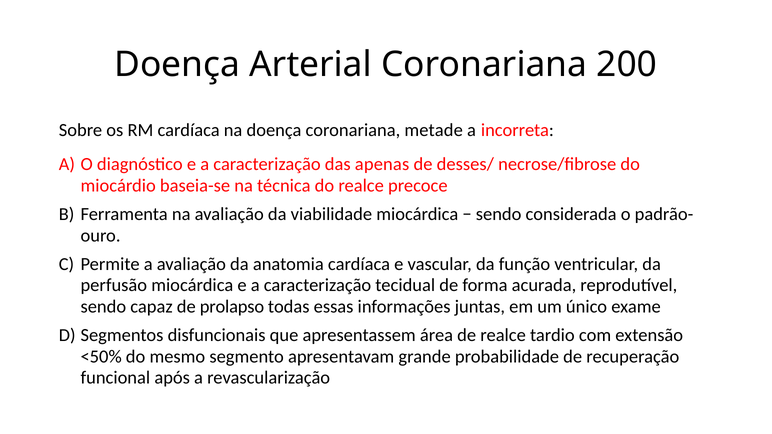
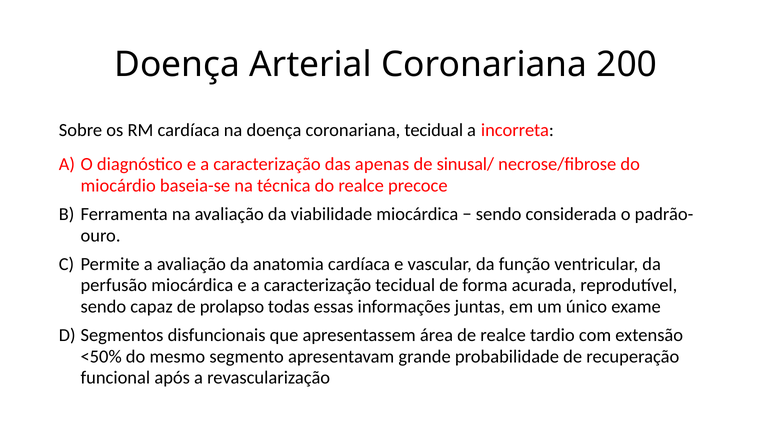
coronariana metade: metade -> tecidual
desses/: desses/ -> sinusal/
